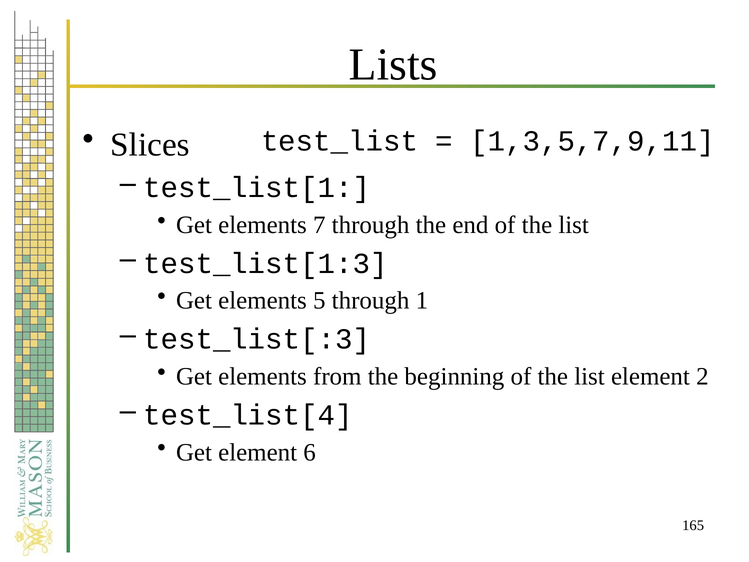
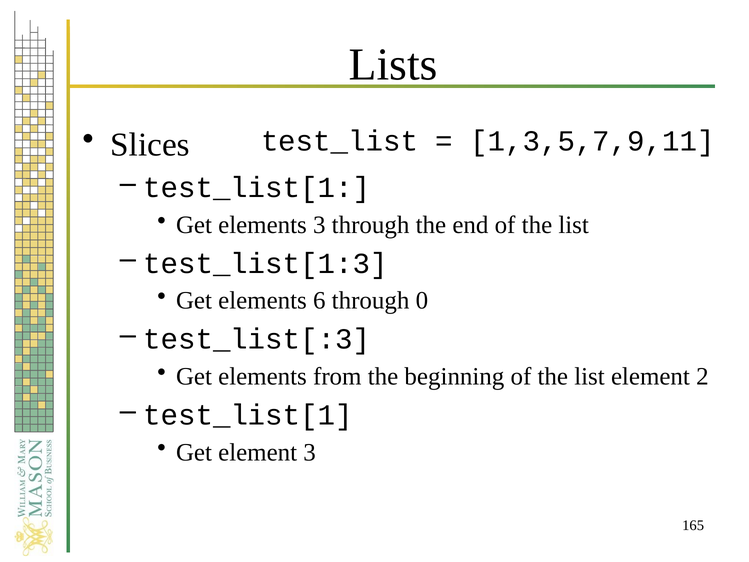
elements 7: 7 -> 3
5: 5 -> 6
1: 1 -> 0
test_list[4 at (248, 415): test_list[4 -> test_list[1
element 6: 6 -> 3
